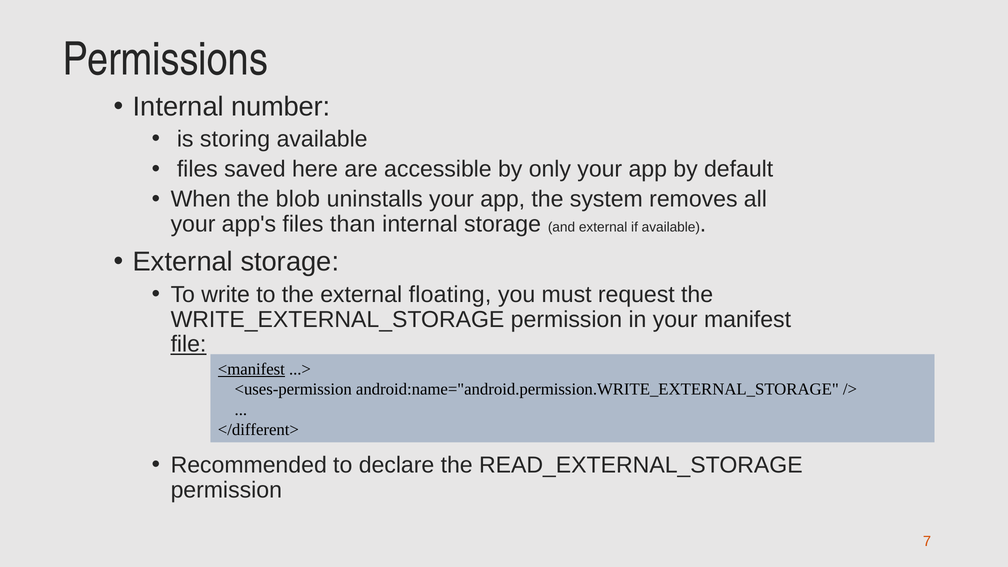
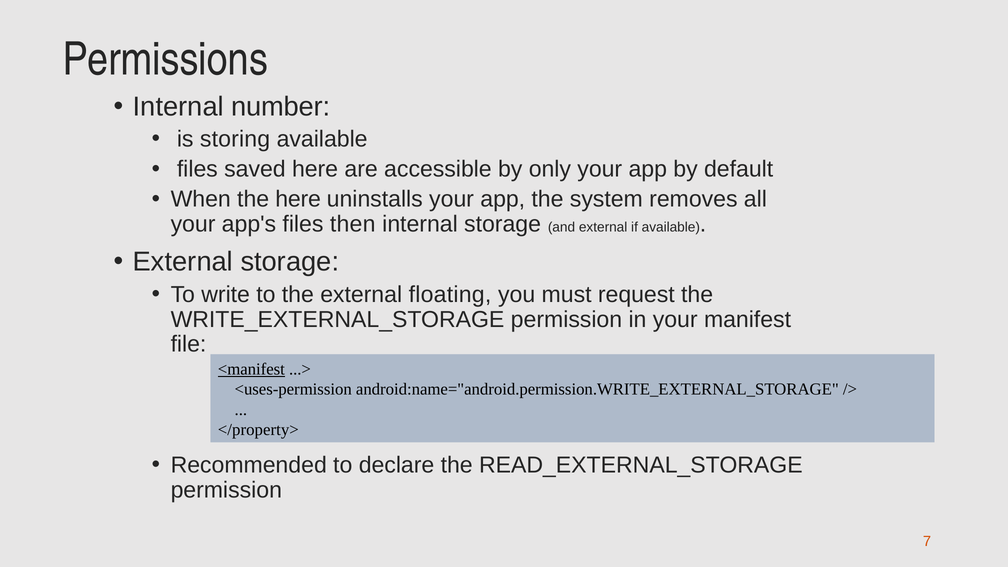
the blob: blob -> here
than: than -> then
file underline: present -> none
</different>: </different> -> </property>
